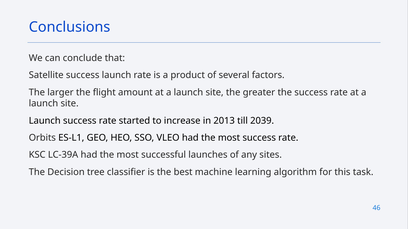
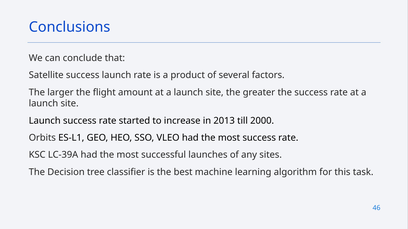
2039: 2039 -> 2000
